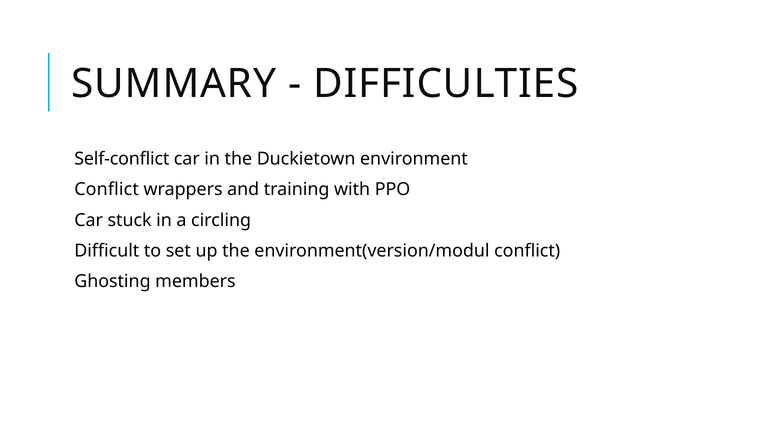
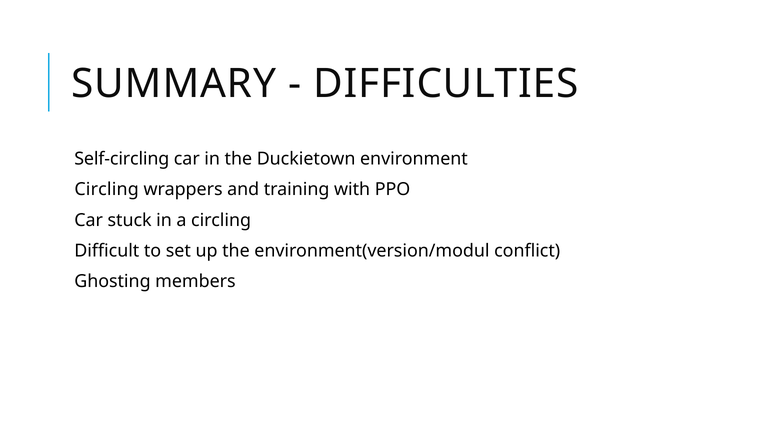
Self-conflict: Self-conflict -> Self-circling
Conflict at (107, 189): Conflict -> Circling
